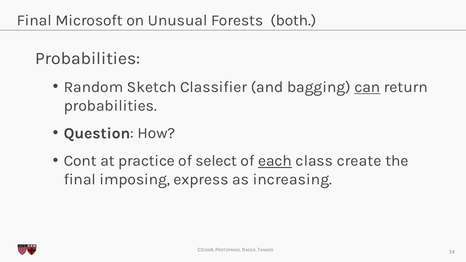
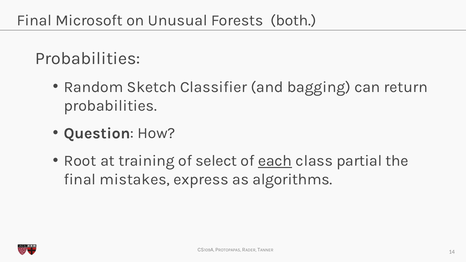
can underline: present -> none
Cont: Cont -> Root
practice: practice -> training
create: create -> partial
imposing: imposing -> mistakes
increasing: increasing -> algorithms
